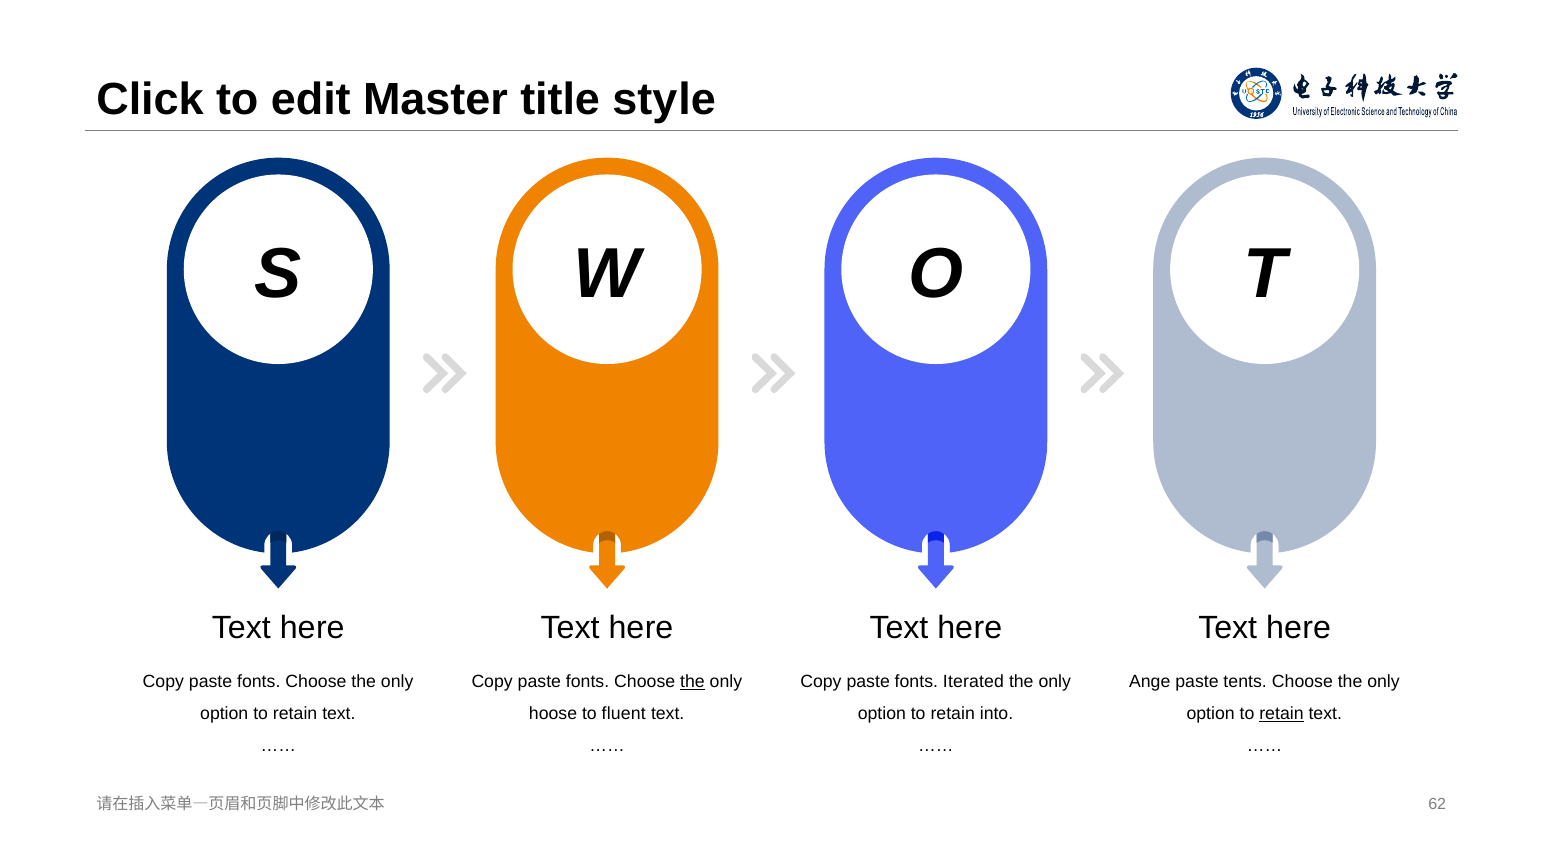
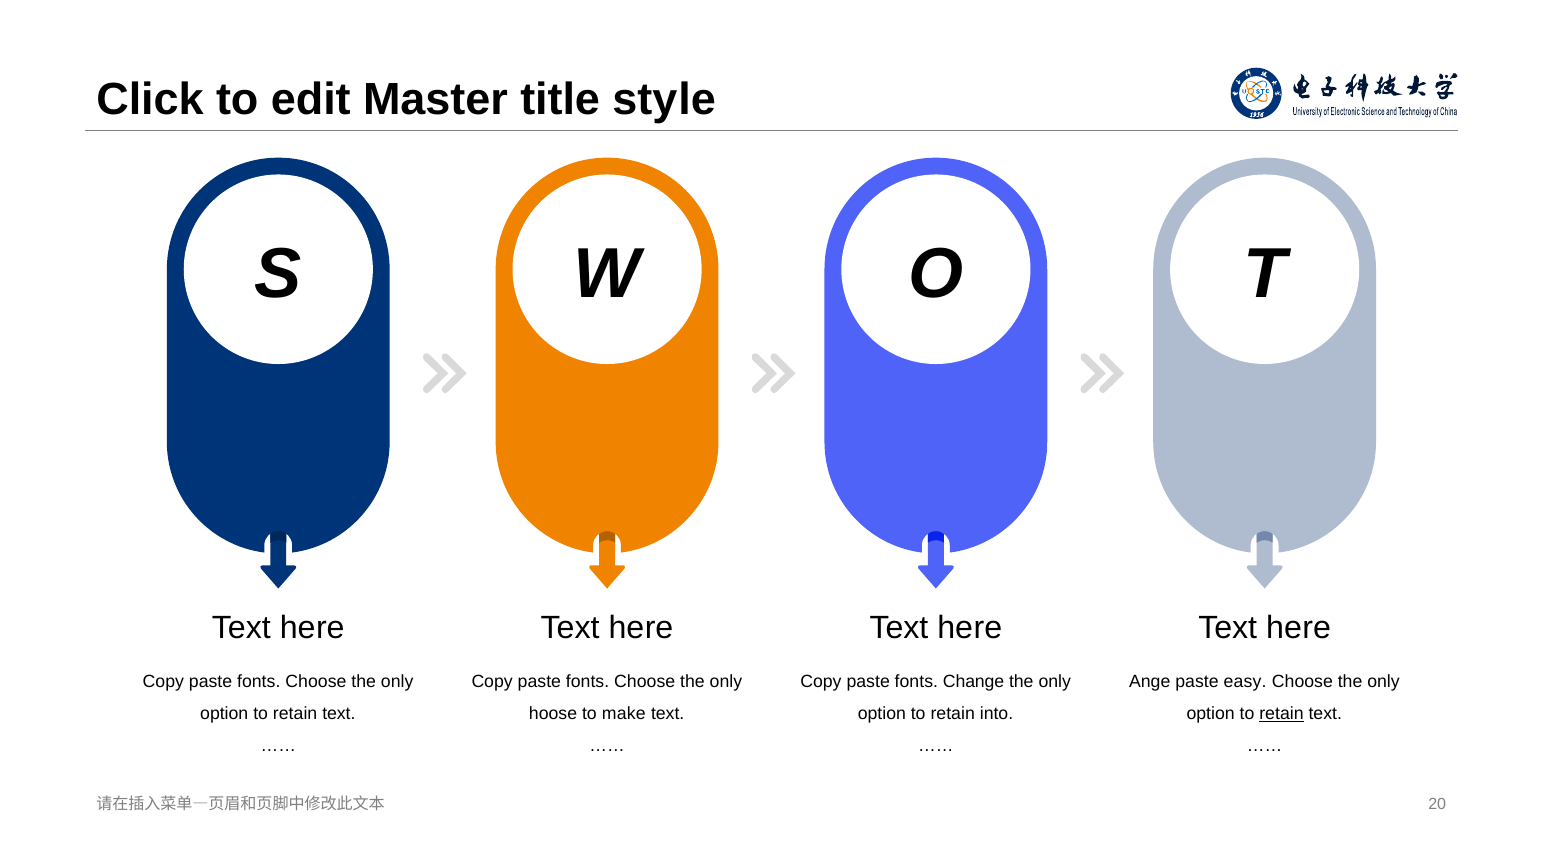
the at (692, 682) underline: present -> none
Iterated: Iterated -> Change
tents: tents -> easy
fluent: fluent -> make
62: 62 -> 20
